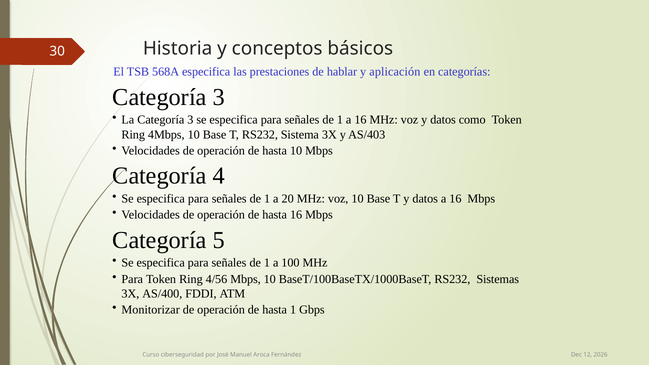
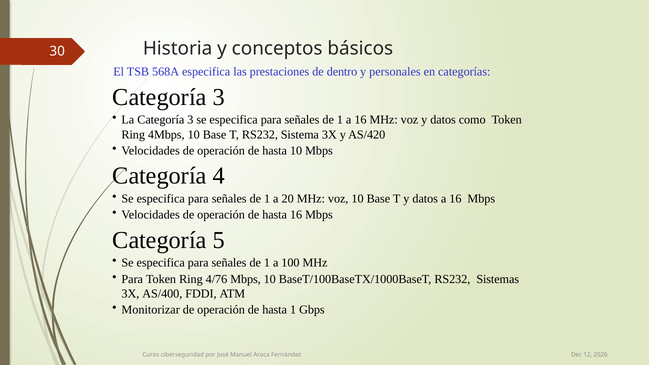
hablar: hablar -> dentro
aplicación: aplicación -> personales
AS/403: AS/403 -> AS/420
4/56: 4/56 -> 4/76
